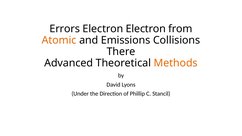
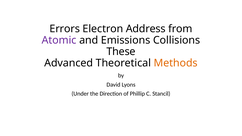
Electron Electron: Electron -> Address
Atomic colour: orange -> purple
There: There -> These
